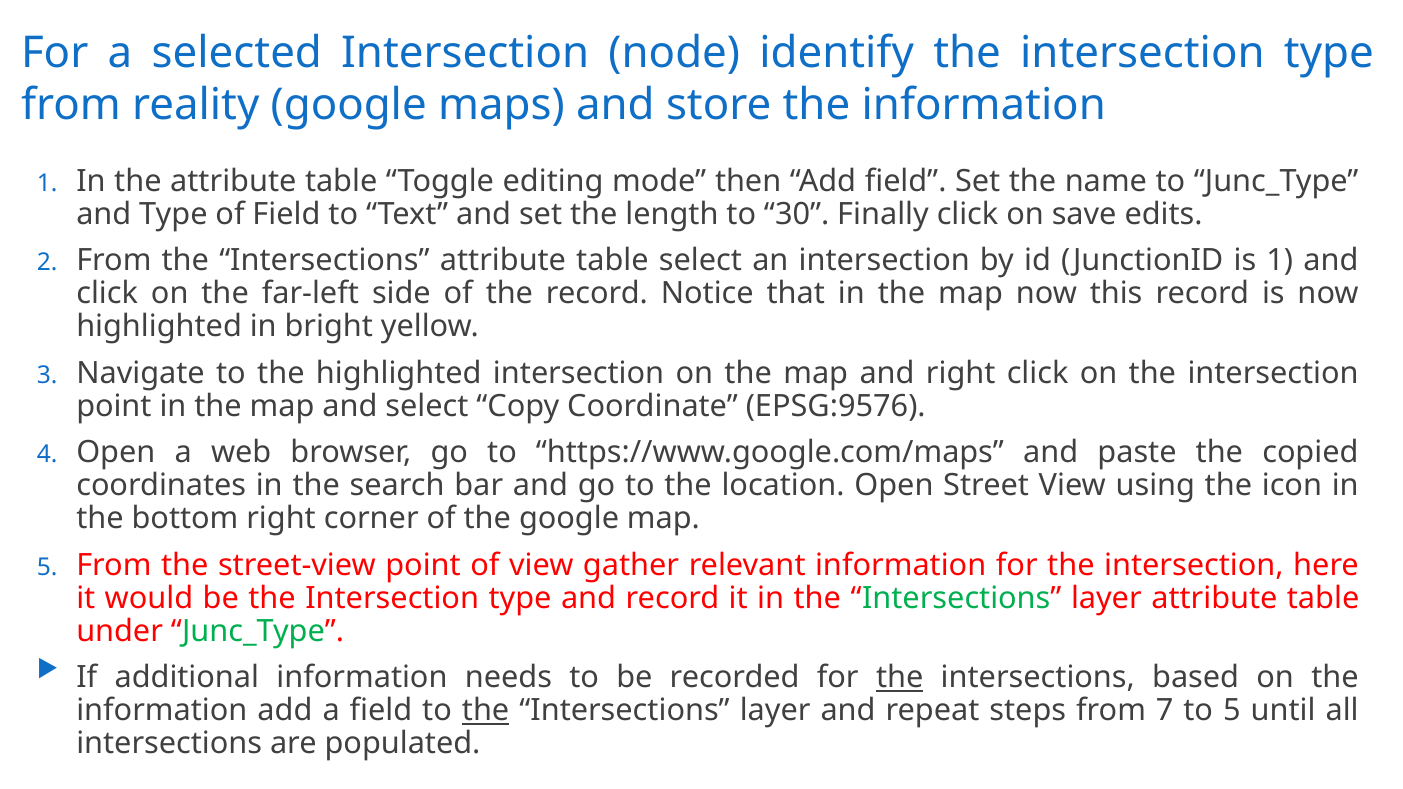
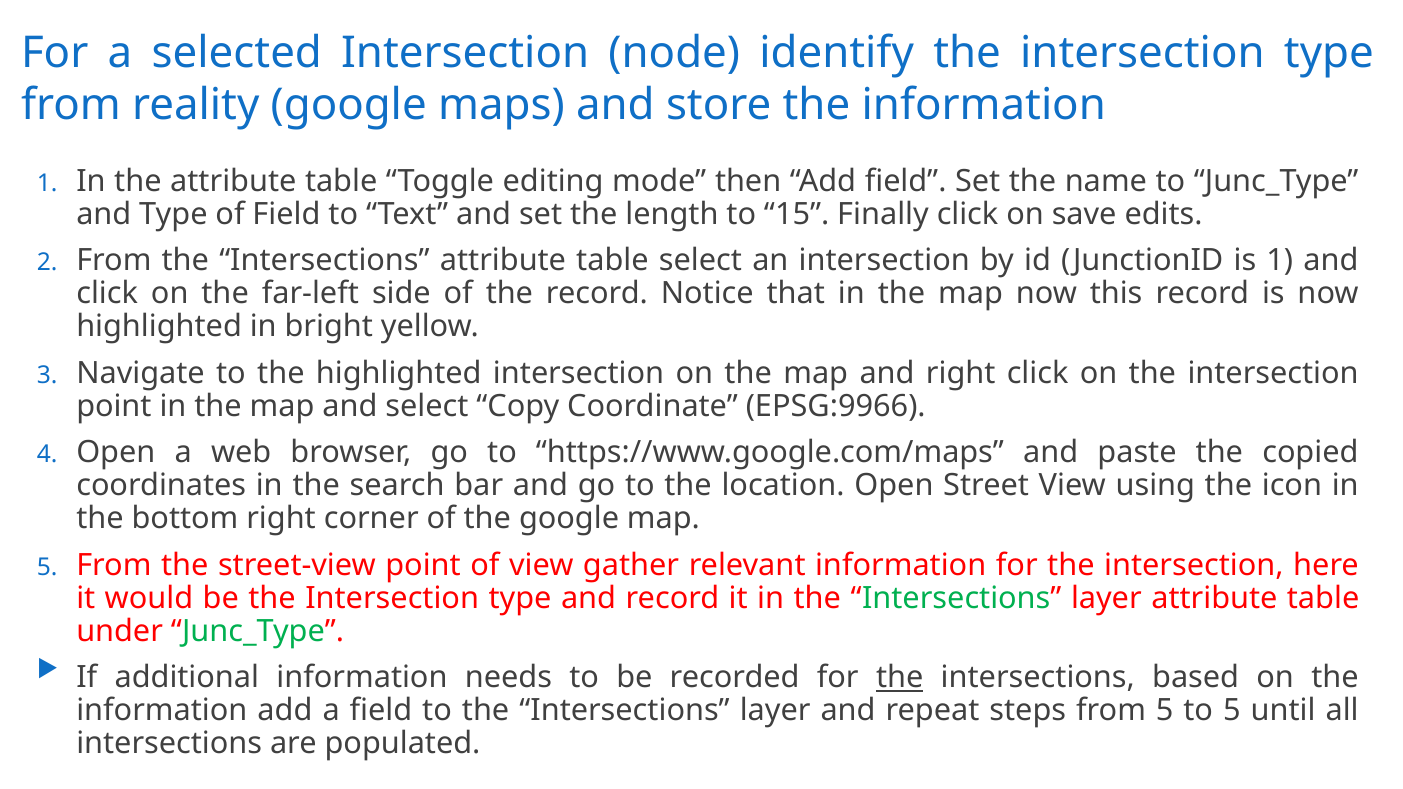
30: 30 -> 15
EPSG:9576: EPSG:9576 -> EPSG:9966
the at (486, 711) underline: present -> none
from 7: 7 -> 5
